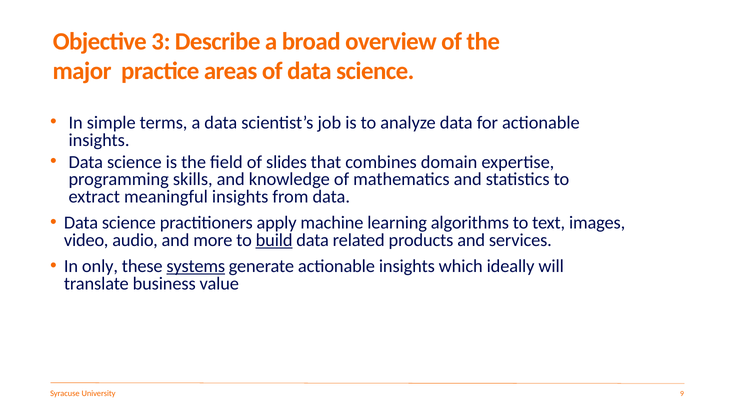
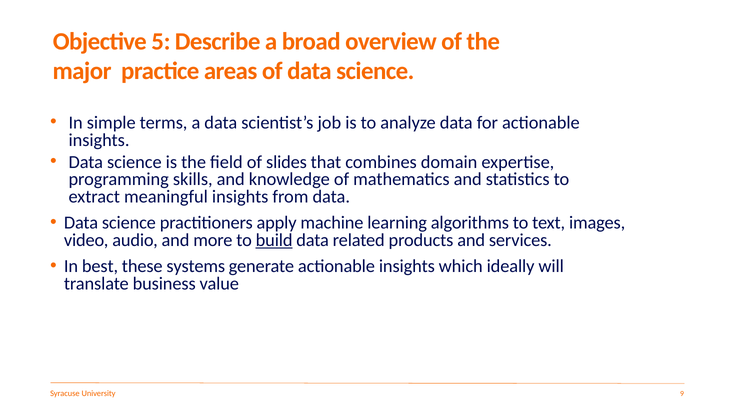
Objective 3: 3 -> 5
only: only -> best
systems underline: present -> none
